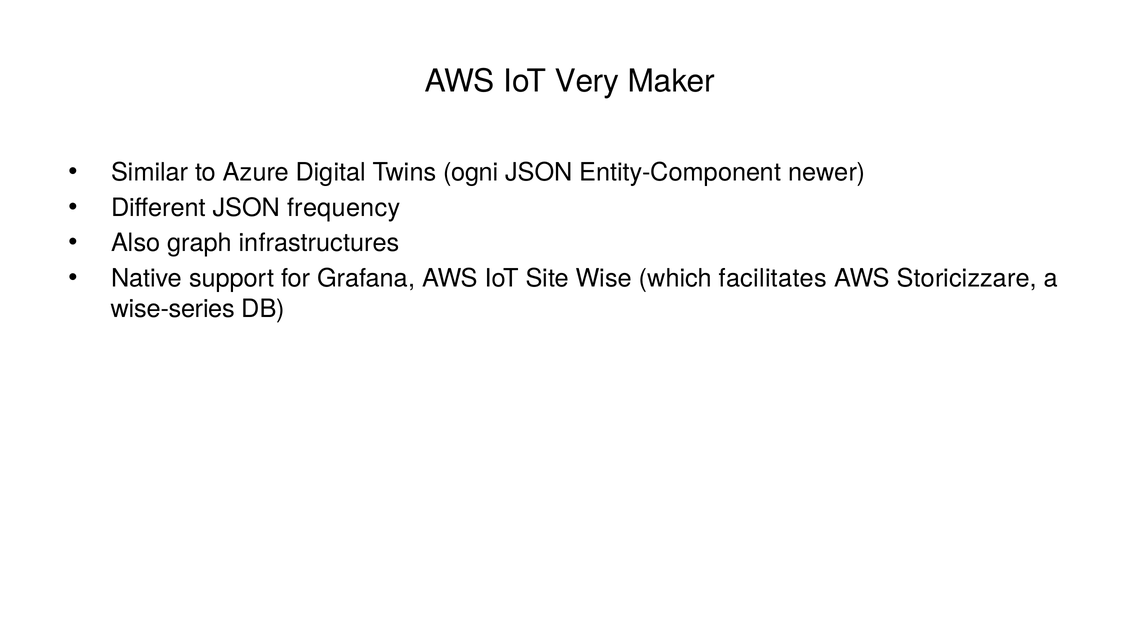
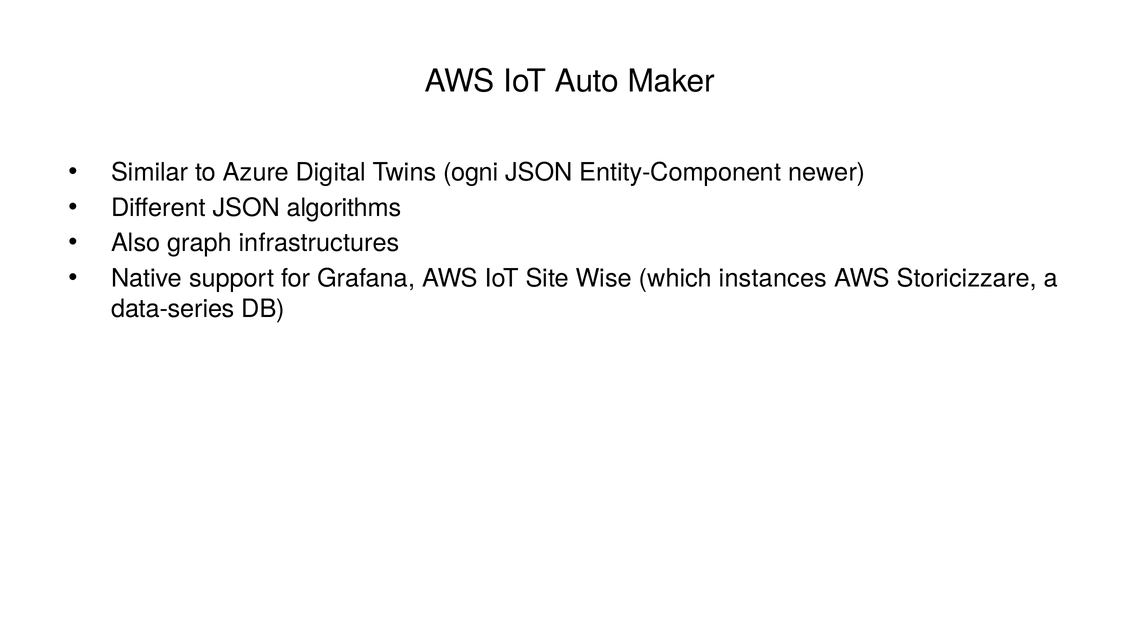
Very: Very -> Auto
frequency: frequency -> algorithms
facilitates: facilitates -> instances
wise-series: wise-series -> data-series
